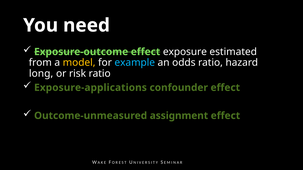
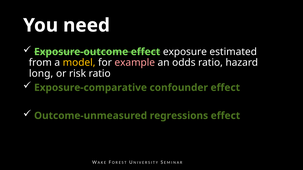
example colour: light blue -> pink
Exposure-applications: Exposure-applications -> Exposure-comparative
assignment: assignment -> regressions
